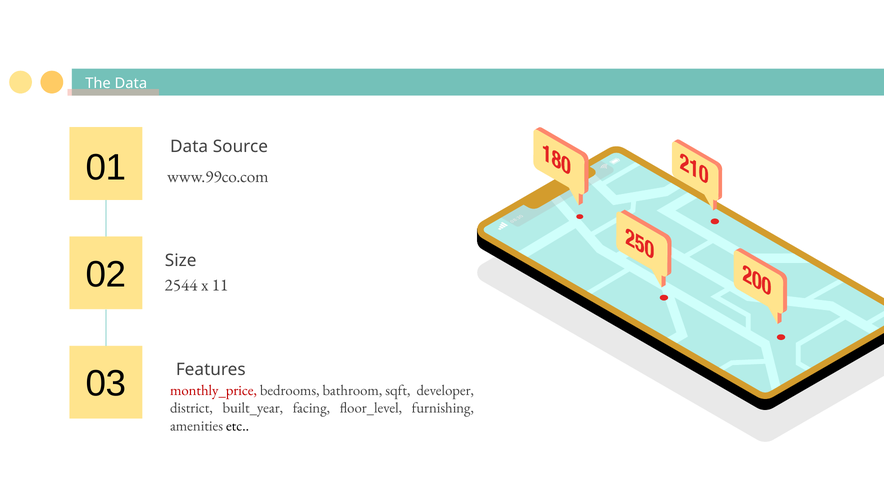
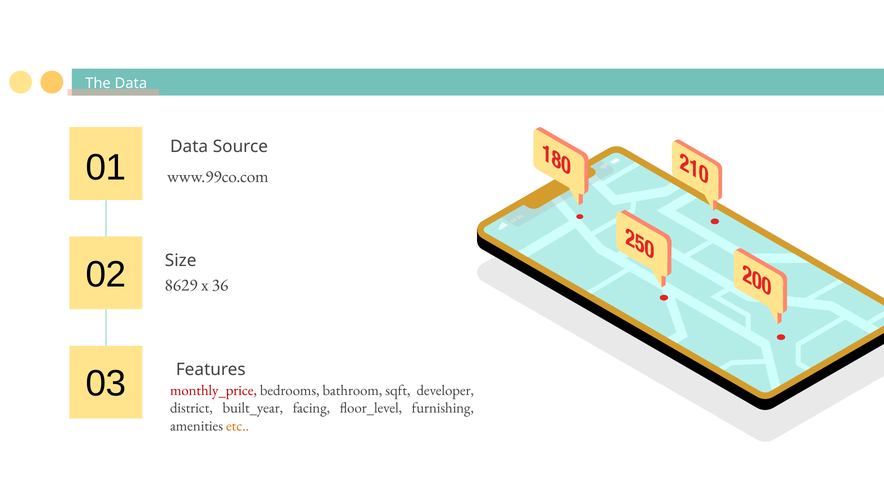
2544: 2544 -> 8629
11: 11 -> 36
etc colour: black -> orange
